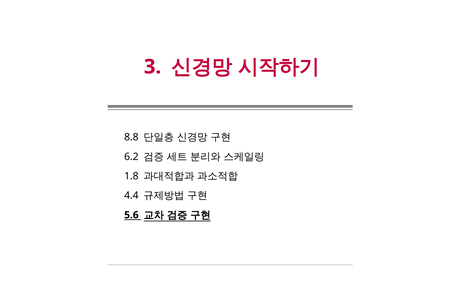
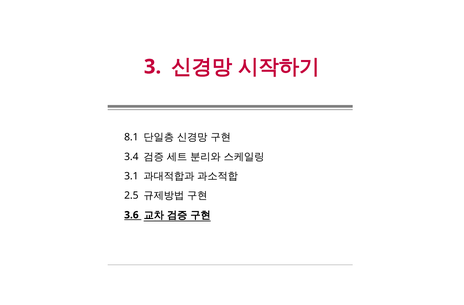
8.8: 8.8 -> 8.1
6.2: 6.2 -> 3.4
1.8: 1.8 -> 3.1
4.4: 4.4 -> 2.5
5.6: 5.6 -> 3.6
